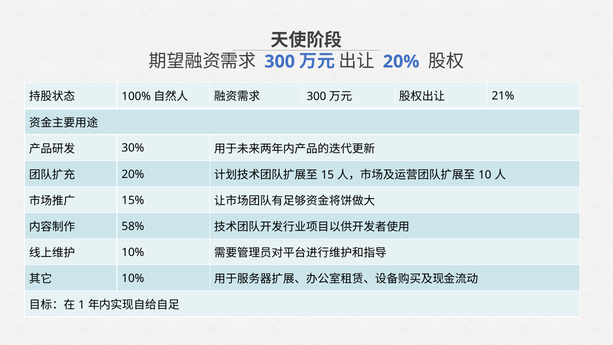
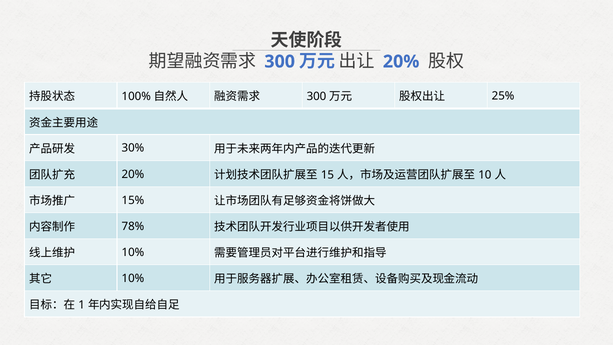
21%: 21% -> 25%
58%: 58% -> 78%
